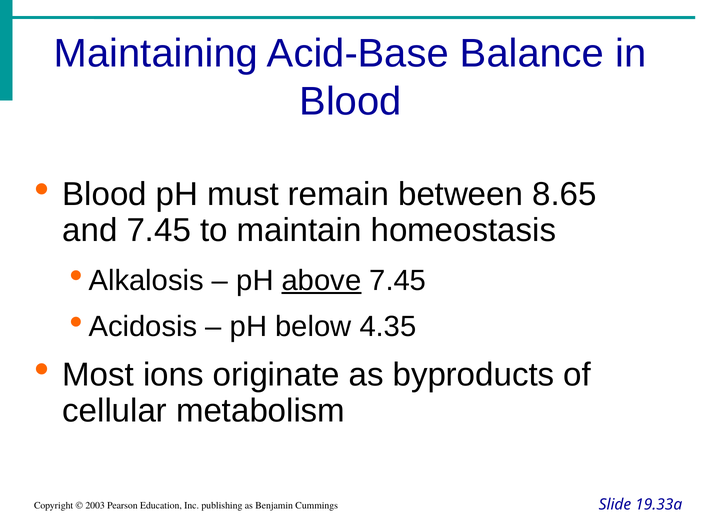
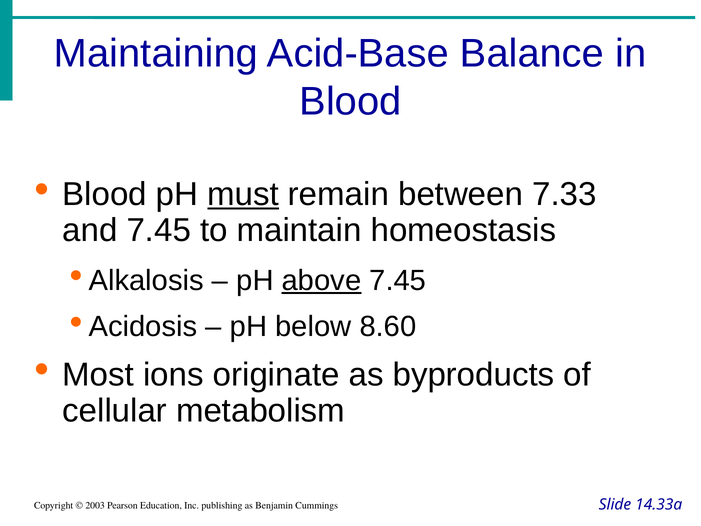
must underline: none -> present
8.65: 8.65 -> 7.33
4.35: 4.35 -> 8.60
19.33a: 19.33a -> 14.33a
